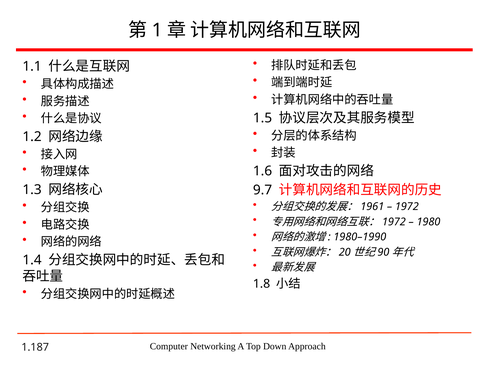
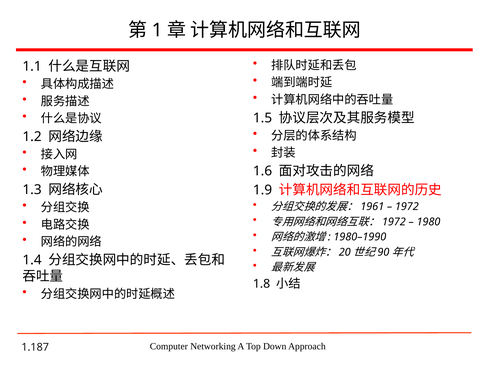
9.7: 9.7 -> 1.9
